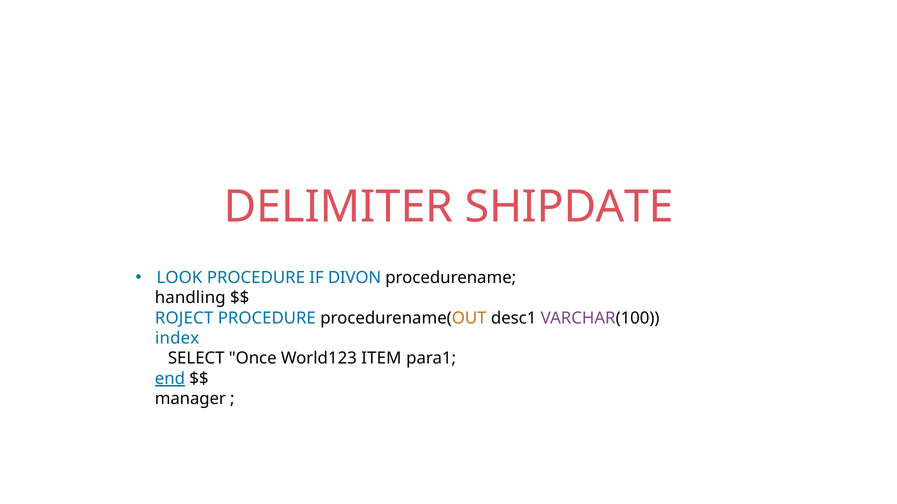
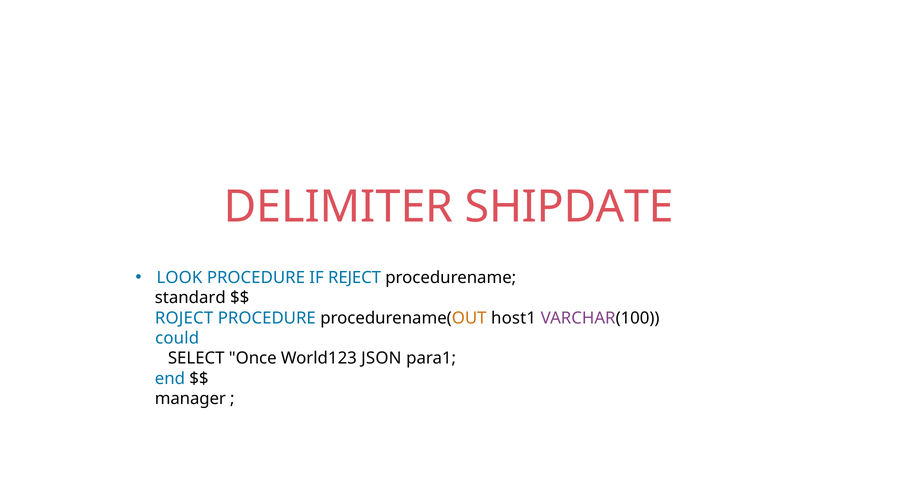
DIVON: DIVON -> REJECT
handling: handling -> standard
desc1: desc1 -> host1
index: index -> could
ITEM: ITEM -> JSON
end underline: present -> none
